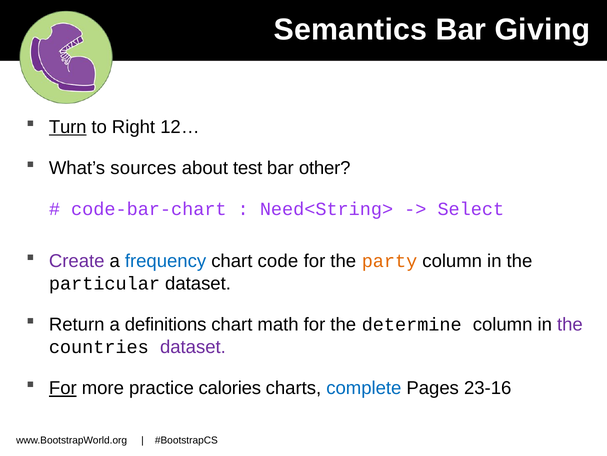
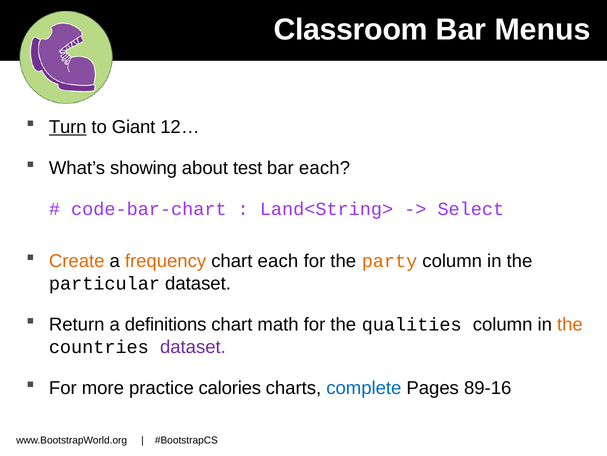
Semantics: Semantics -> Classroom
Giving: Giving -> Menus
Right: Right -> Giant
sources: sources -> showing
bar other: other -> each
Need<String>: Need<String> -> Land<String>
Create colour: purple -> orange
frequency colour: blue -> orange
chart code: code -> each
determine: determine -> qualities
the at (570, 324) colour: purple -> orange
For at (63, 388) underline: present -> none
23-16: 23-16 -> 89-16
